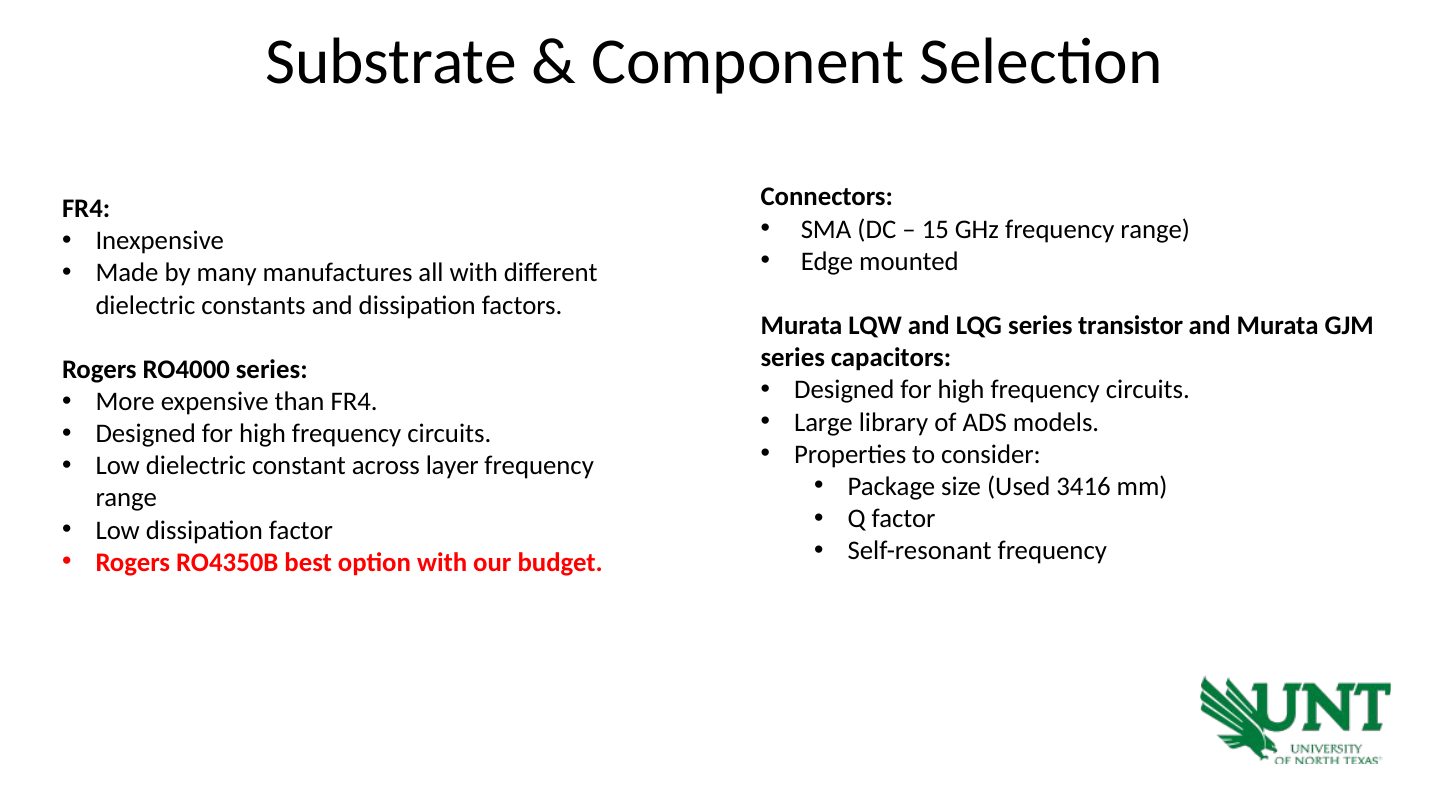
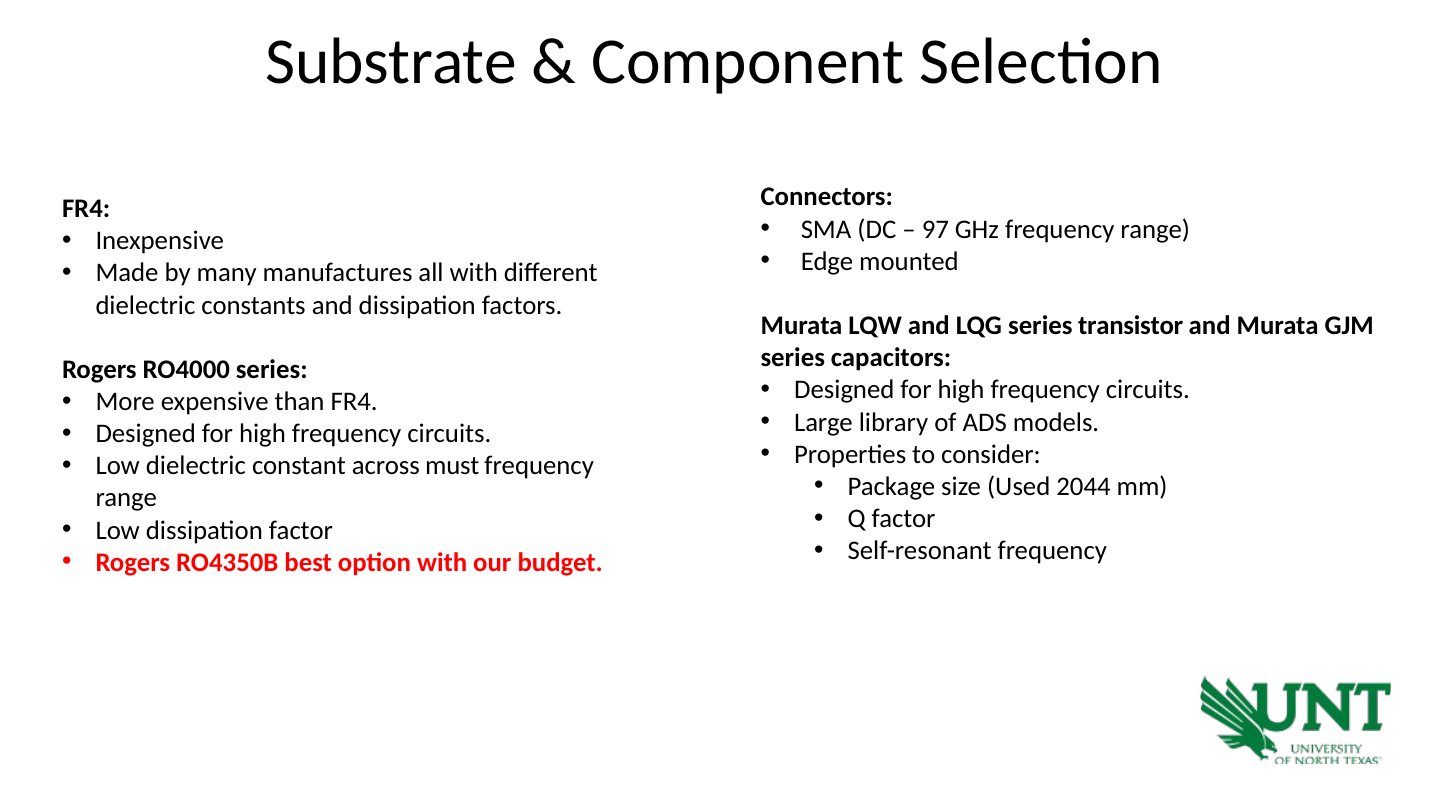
15: 15 -> 97
layer: layer -> must
3416: 3416 -> 2044
